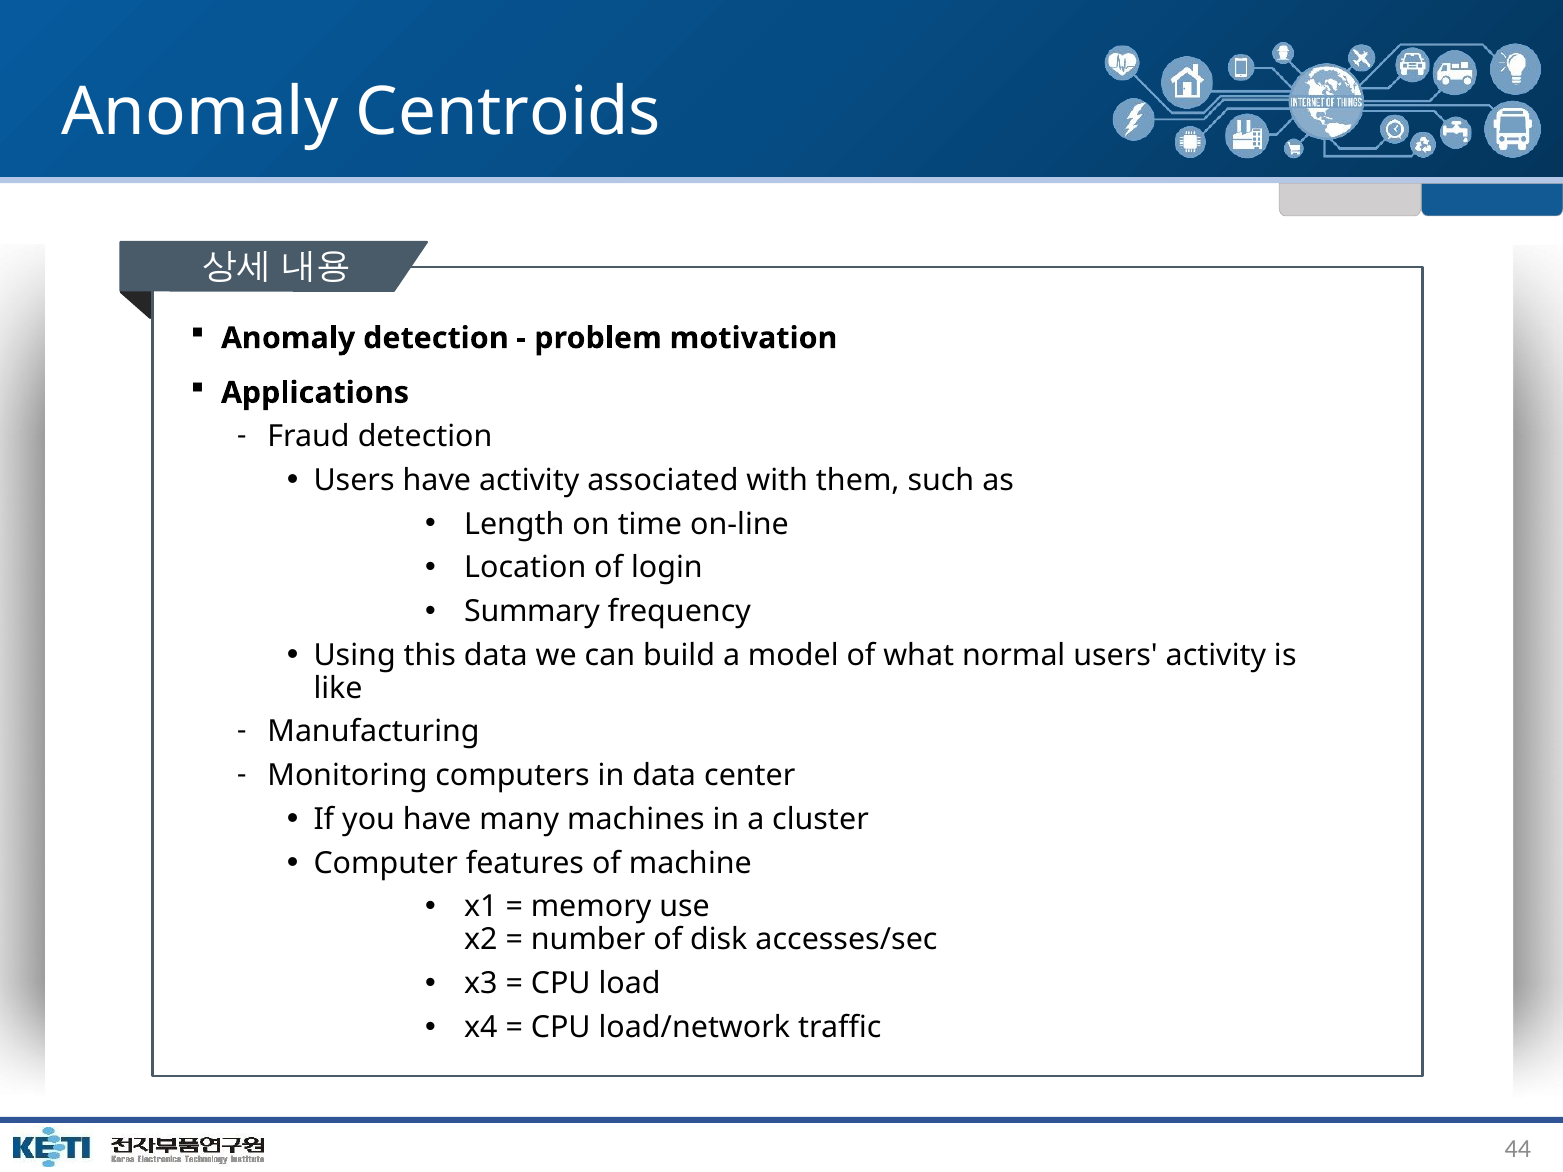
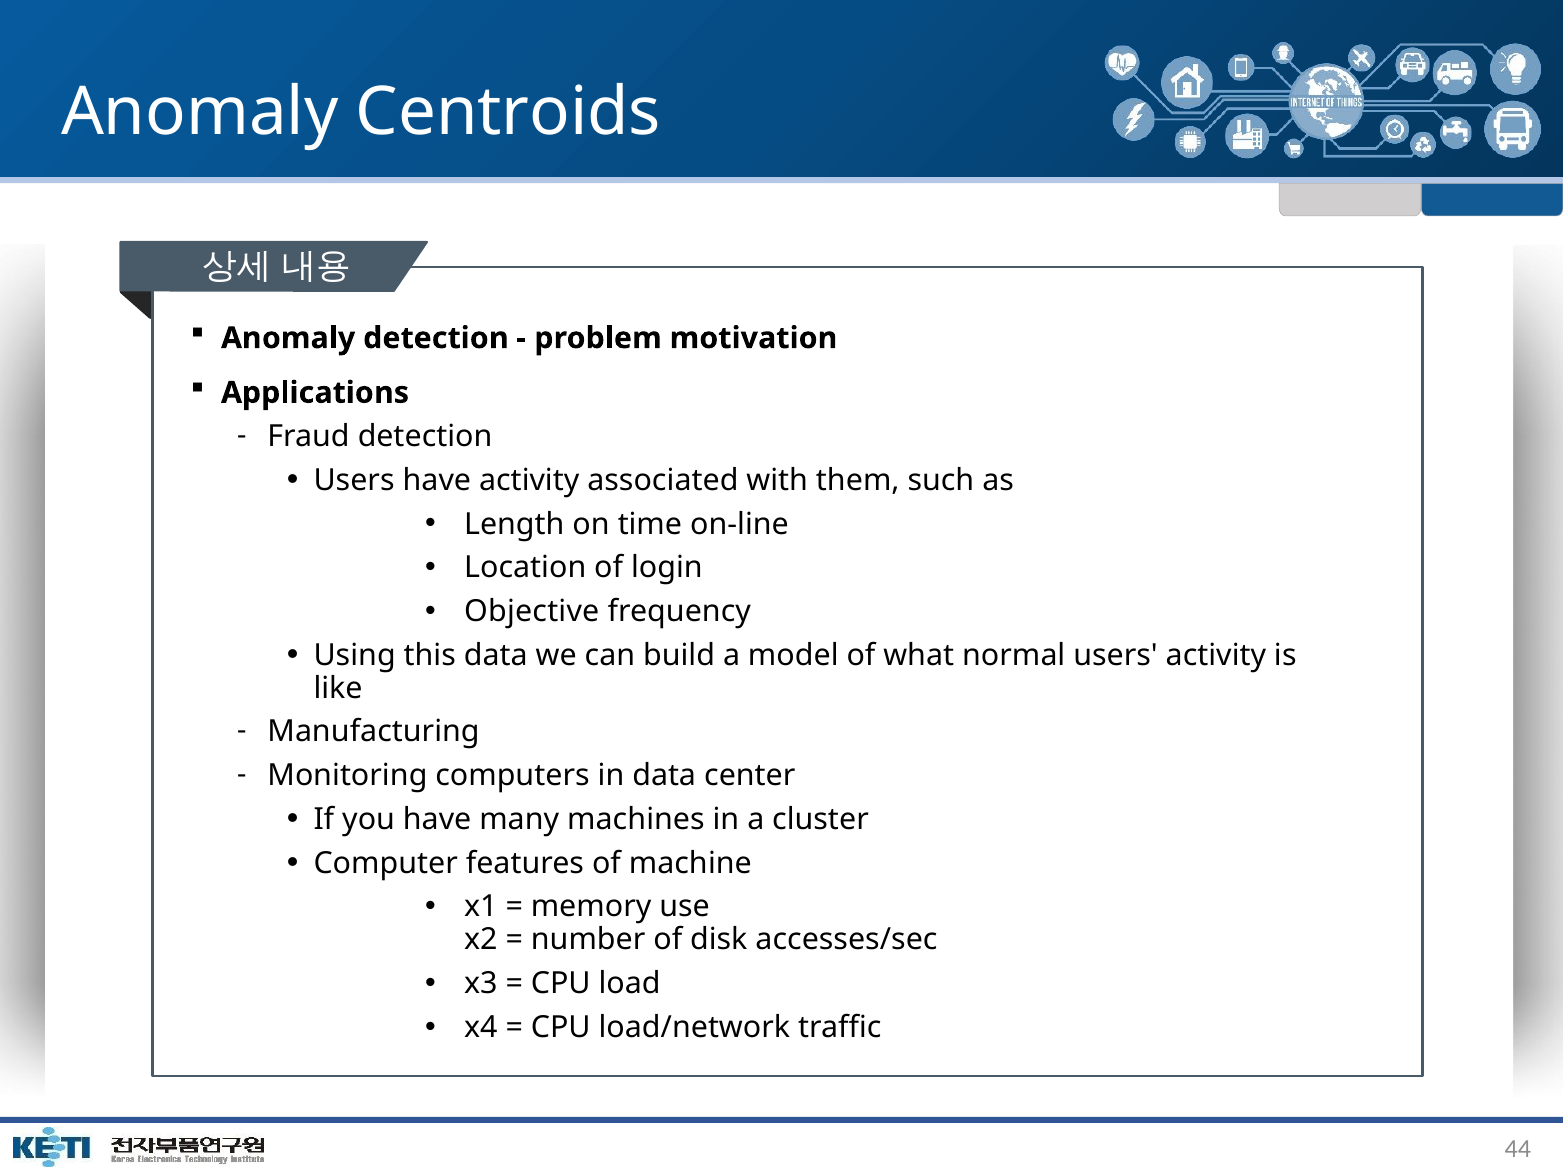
Summary: Summary -> Objective
